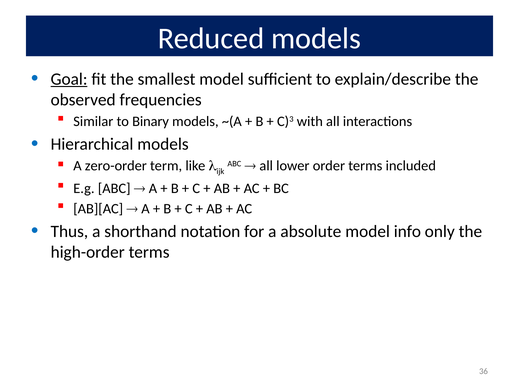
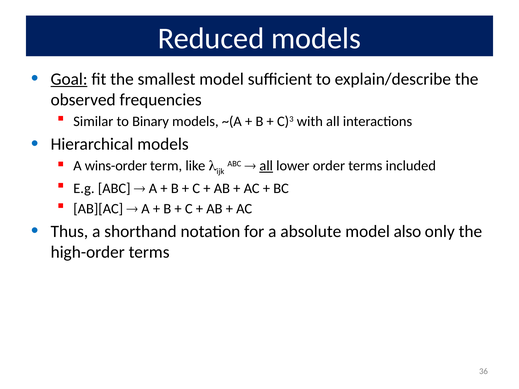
zero-order: zero-order -> wins-order
all at (266, 166) underline: none -> present
info: info -> also
